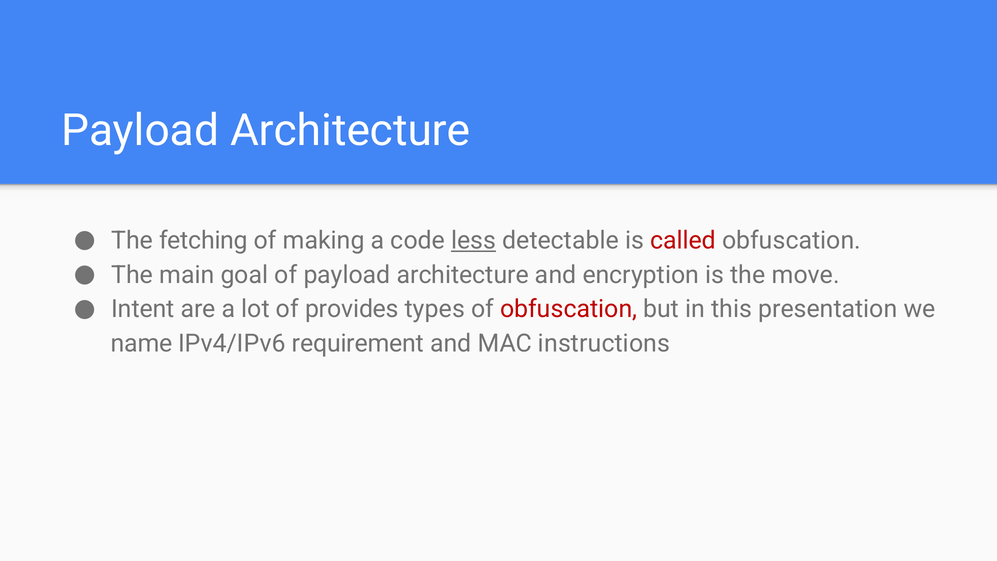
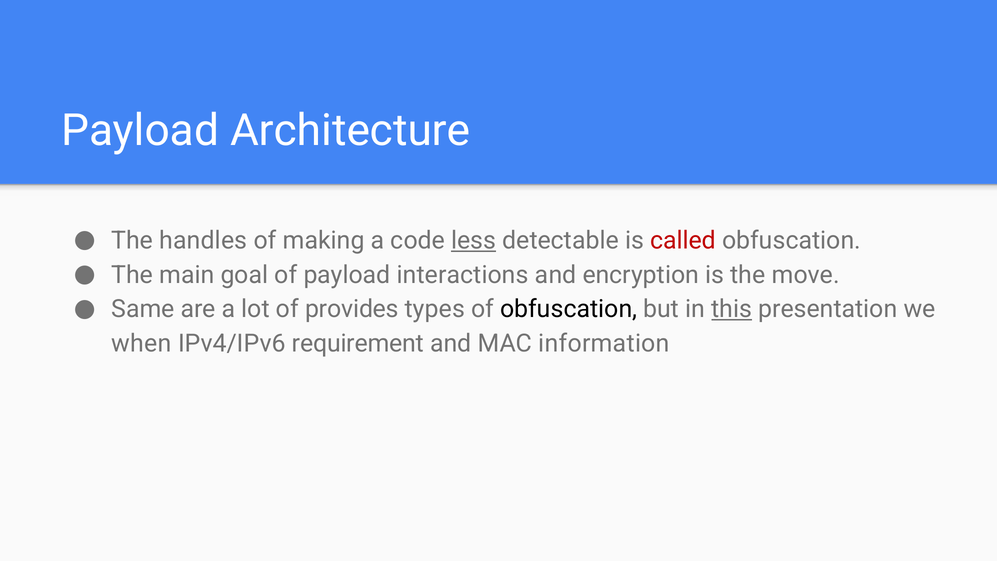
fetching: fetching -> handles
of payload architecture: architecture -> interactions
Intent: Intent -> Same
obfuscation at (569, 309) colour: red -> black
this underline: none -> present
name: name -> when
instructions: instructions -> information
